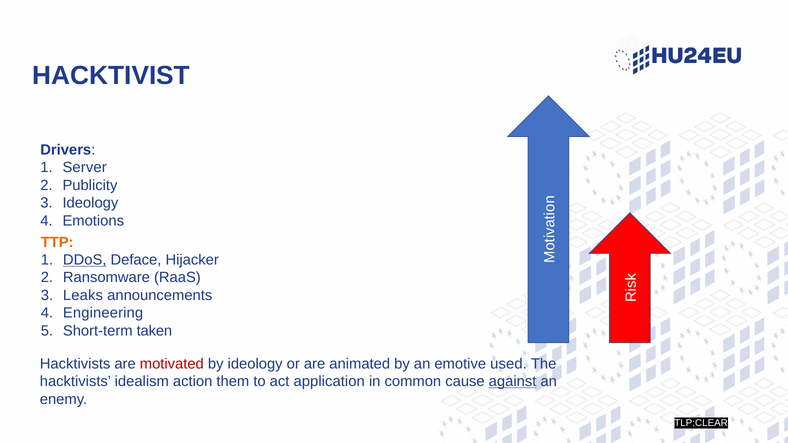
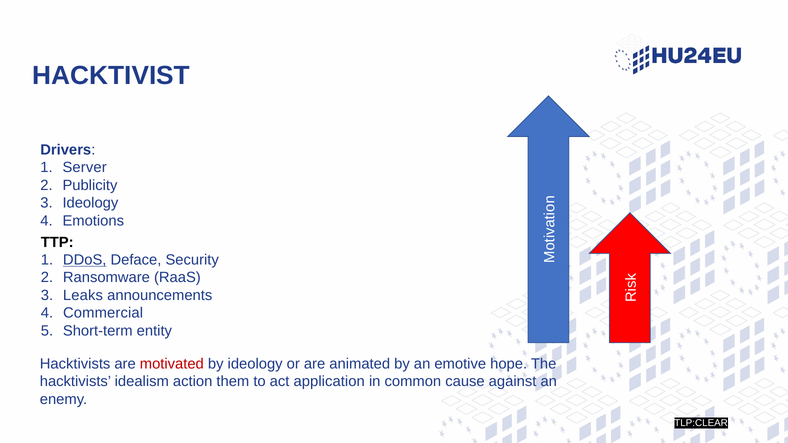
TTP colour: orange -> black
Hijacker: Hijacker -> Security
Engineering: Engineering -> Commercial
taken: taken -> entity
used: used -> hope
against underline: present -> none
